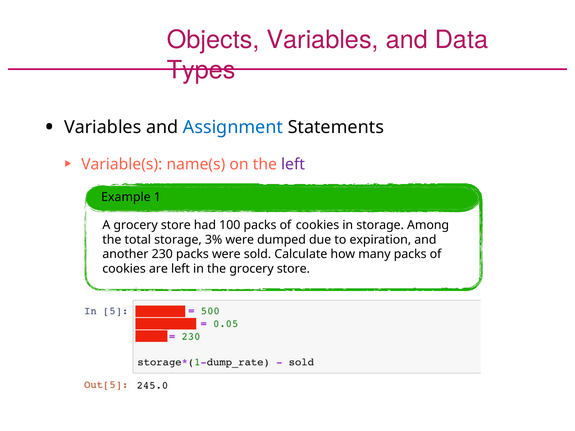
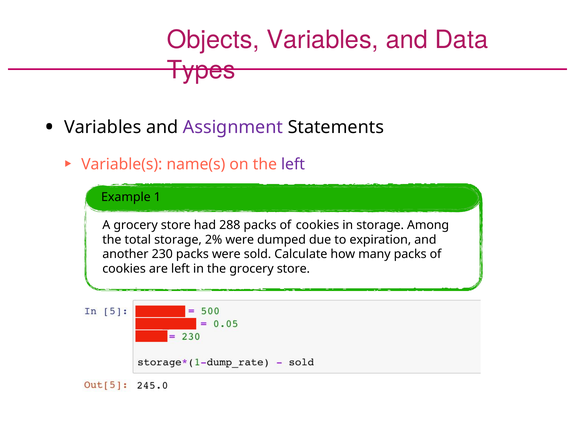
Assignment colour: blue -> purple
100: 100 -> 288
3%: 3% -> 2%
